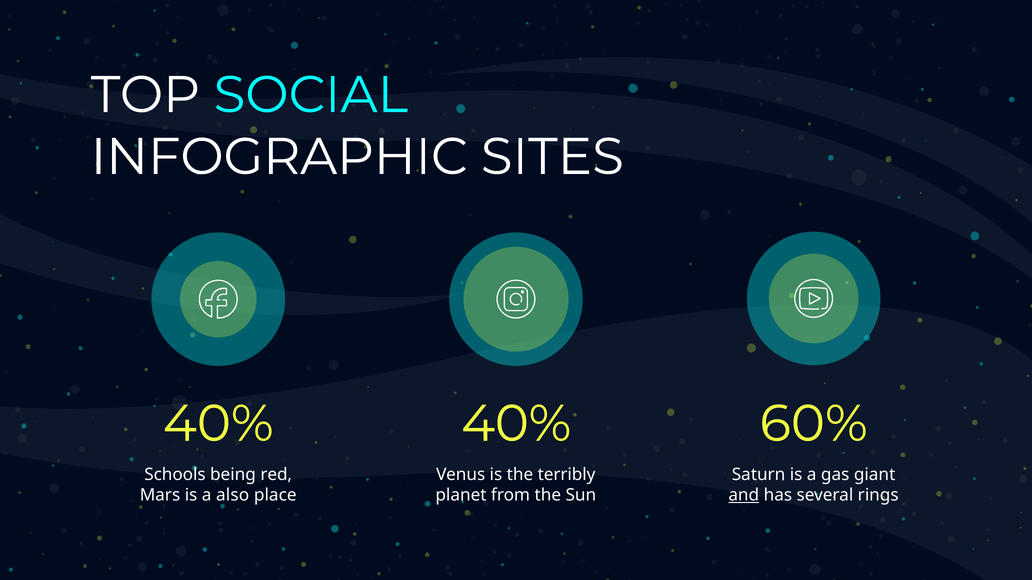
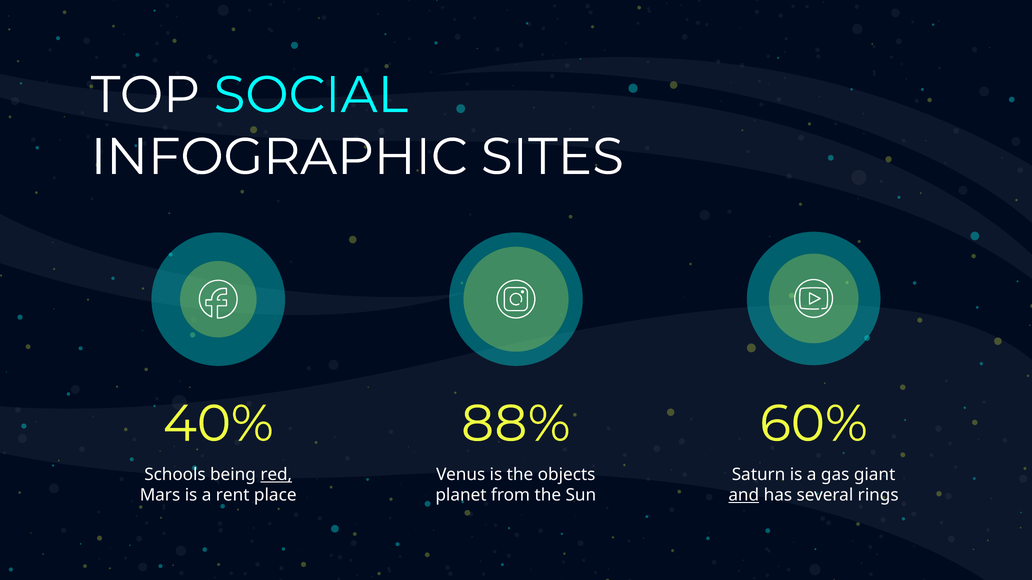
40% 40%: 40% -> 88%
red underline: none -> present
terribly: terribly -> objects
also: also -> rent
